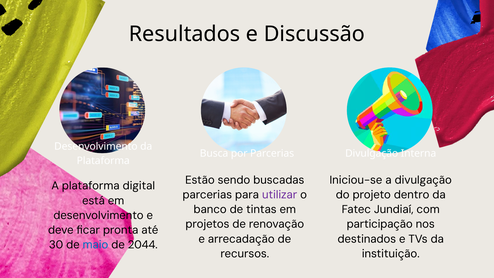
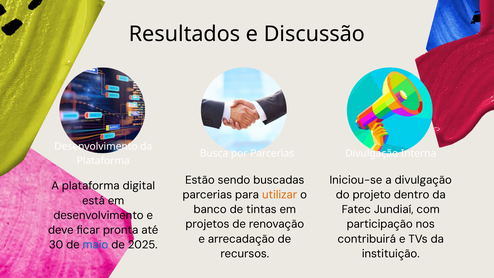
utilizar colour: purple -> orange
destinados: destinados -> contribuirá
2044: 2044 -> 2025
